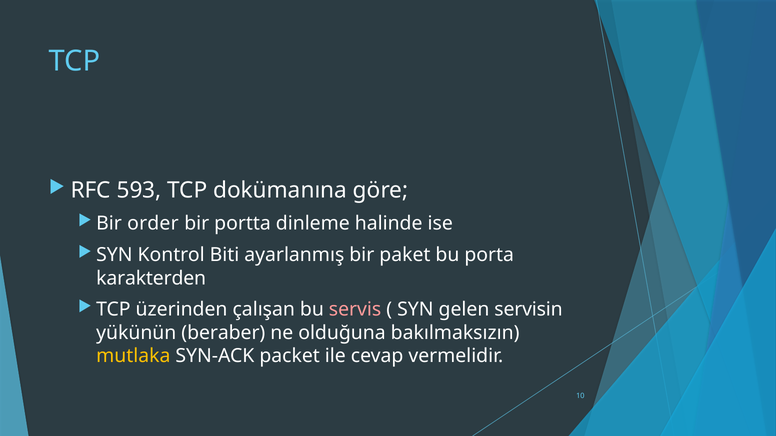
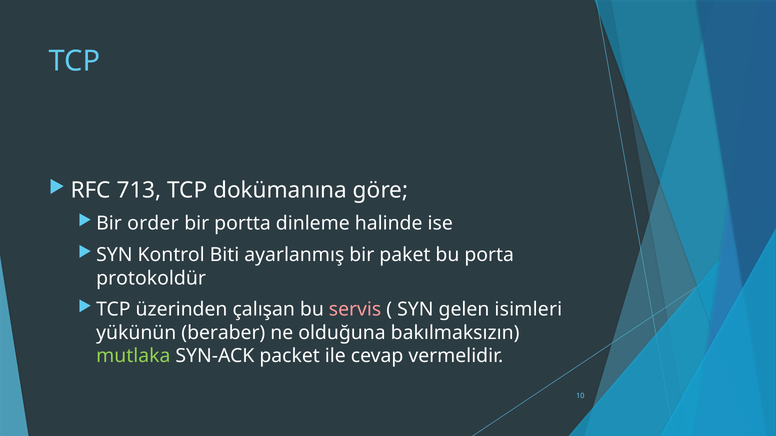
593: 593 -> 713
karakterden: karakterden -> protokoldür
servisin: servisin -> isimleri
mutlaka colour: yellow -> light green
